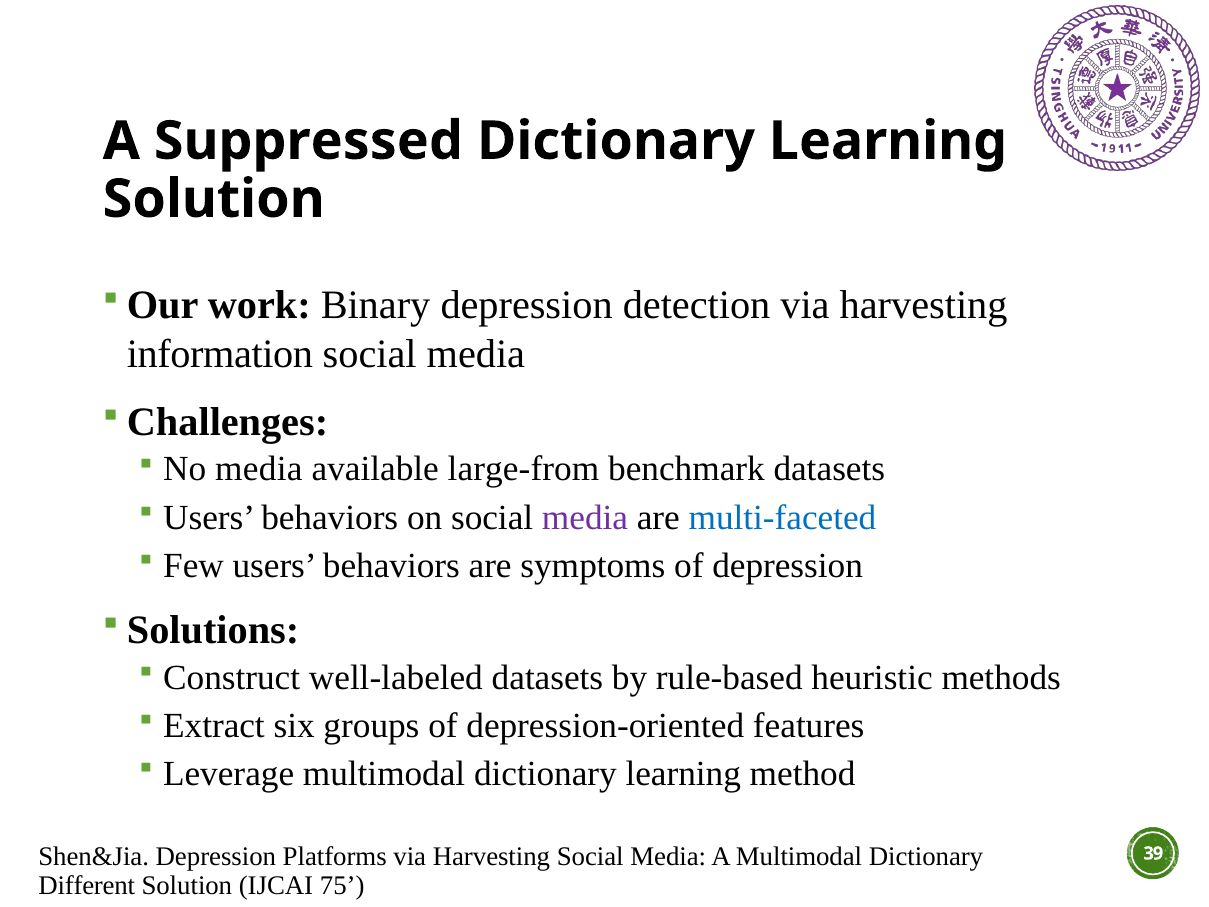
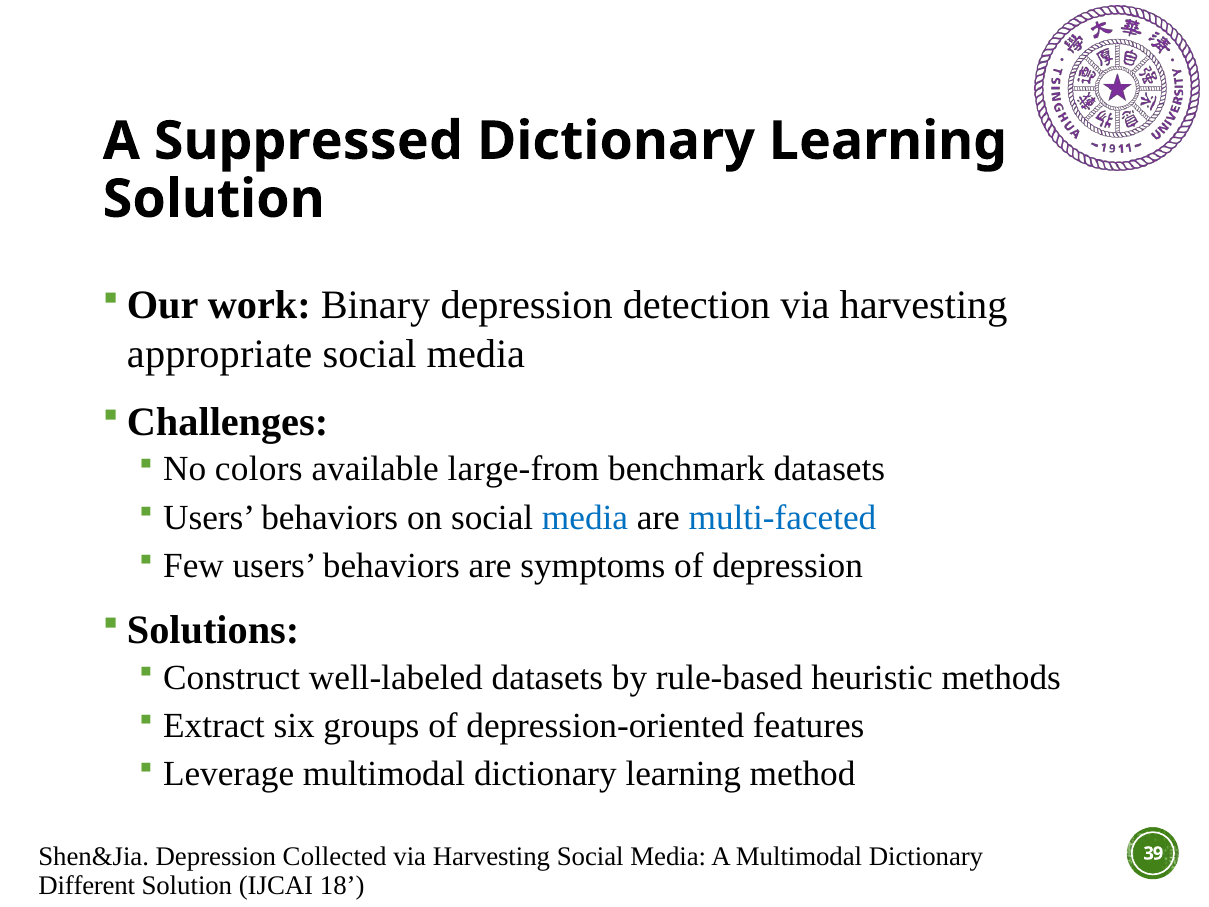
information: information -> appropriate
No media: media -> colors
media at (585, 517) colour: purple -> blue
Platforms: Platforms -> Collected
75: 75 -> 18
